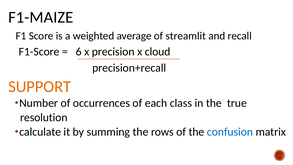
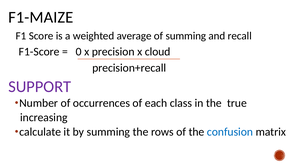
of streamlit: streamlit -> summing
6: 6 -> 0
SUPPORT colour: orange -> purple
resolution: resolution -> increasing
